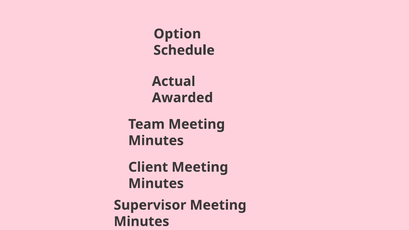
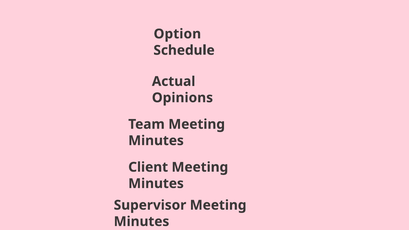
Awarded: Awarded -> Opinions
